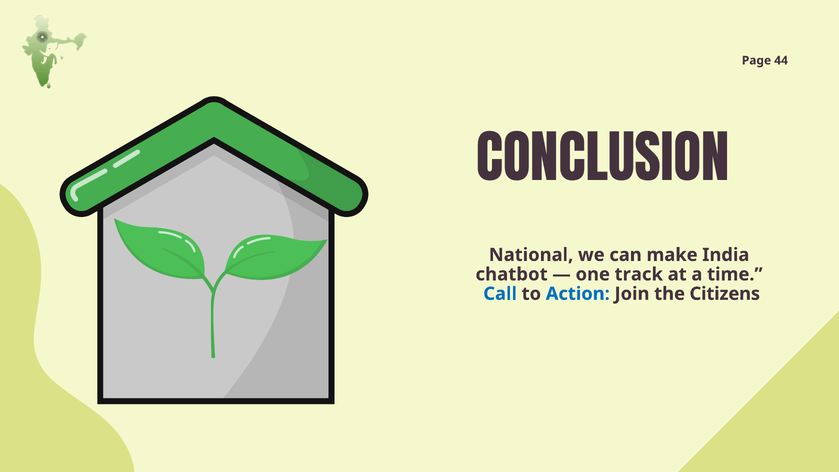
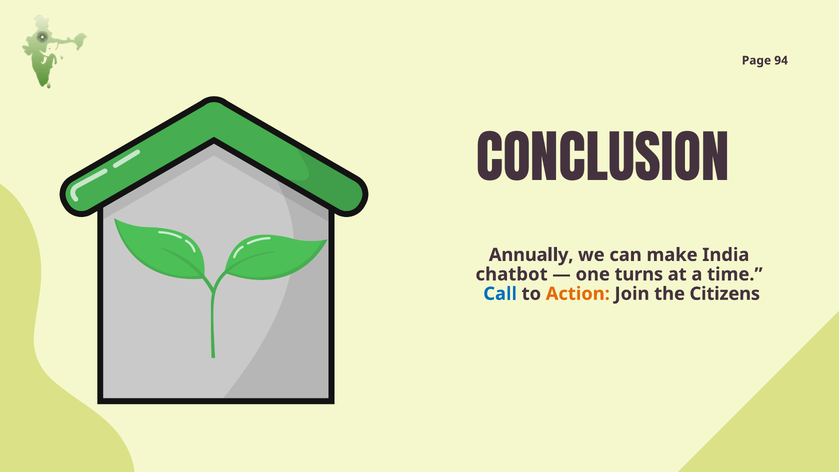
44: 44 -> 94
National: National -> Annually
track: track -> turns
Action colour: blue -> orange
